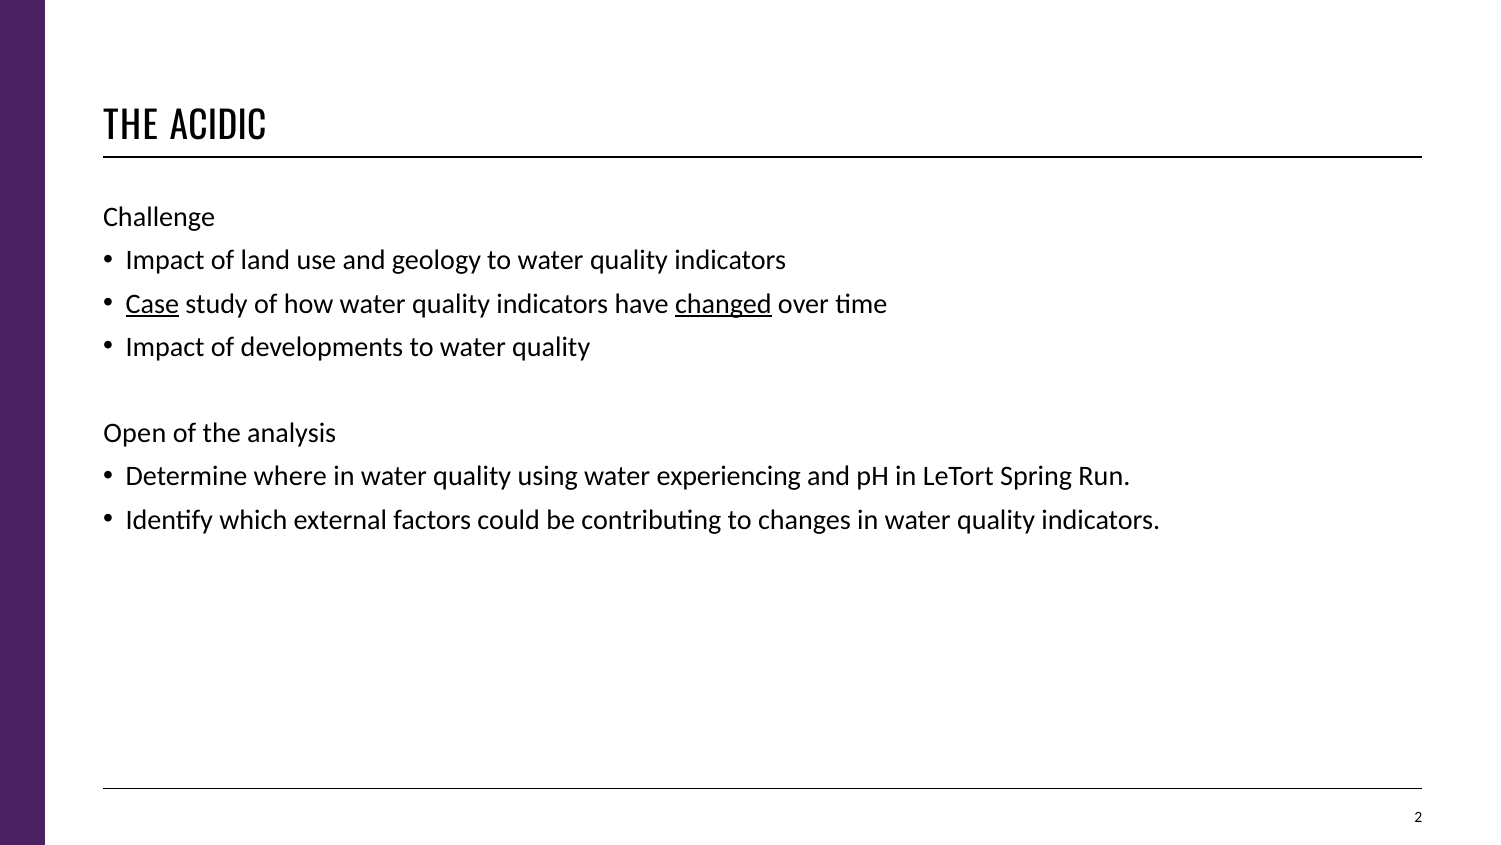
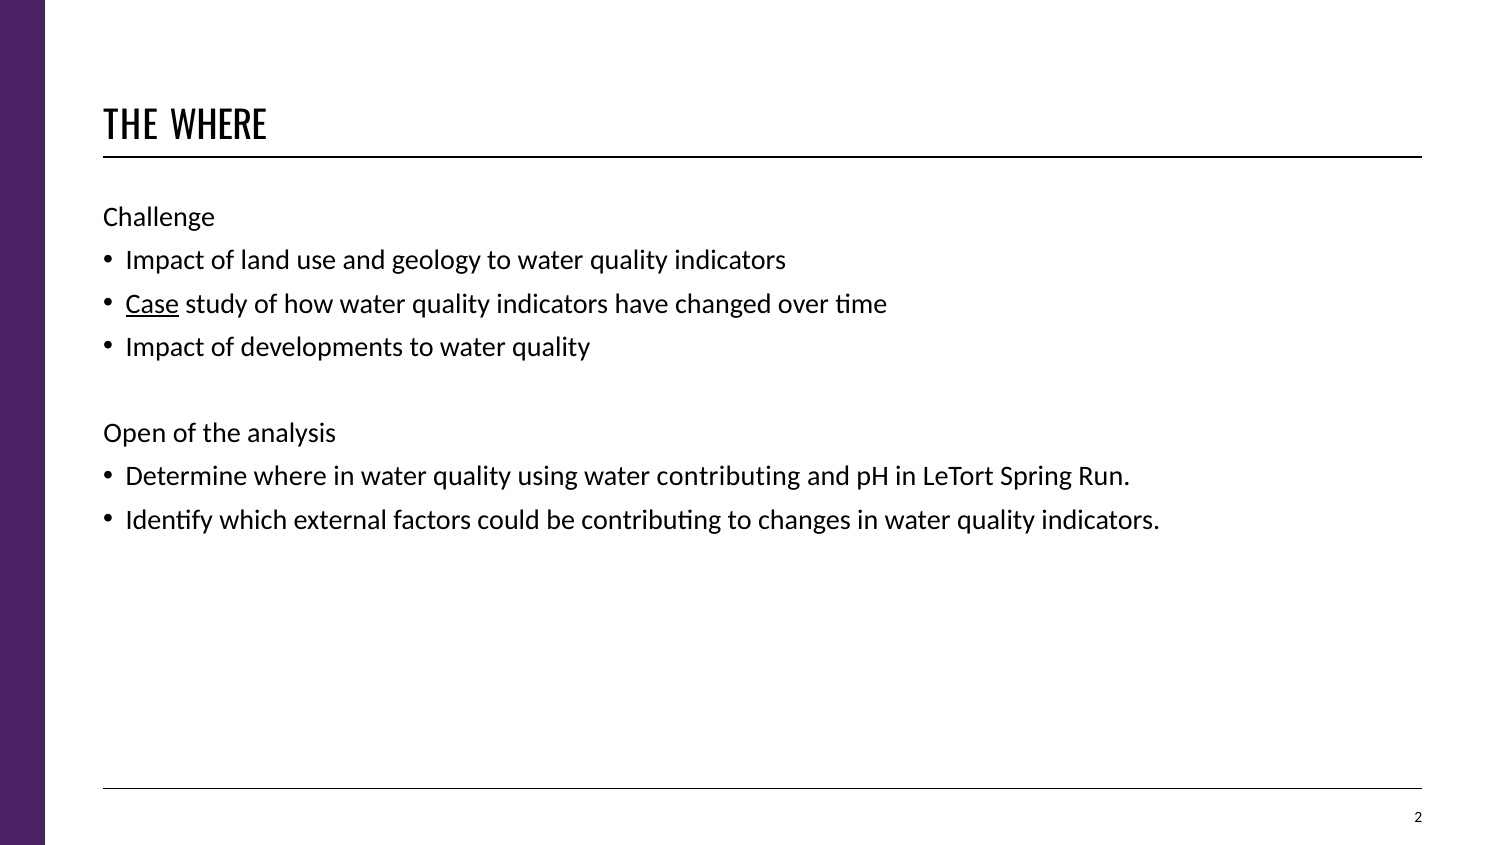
THE ACIDIC: ACIDIC -> WHERE
changed underline: present -> none
water experiencing: experiencing -> contributing
